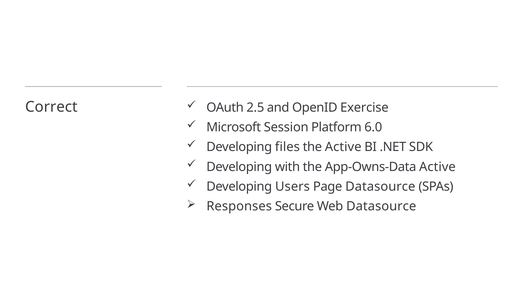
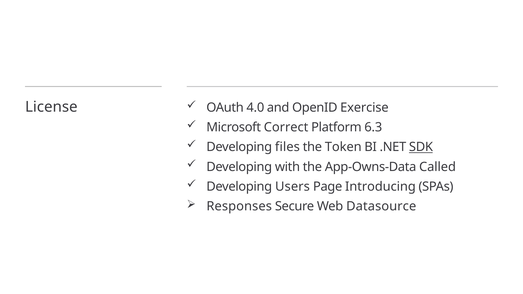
Correct: Correct -> License
2.5: 2.5 -> 4.0
Session: Session -> Correct
6.0: 6.0 -> 6.3
the Active: Active -> Token
SDK underline: none -> present
App-Owns-Data Active: Active -> Called
Page Datasource: Datasource -> Introducing
